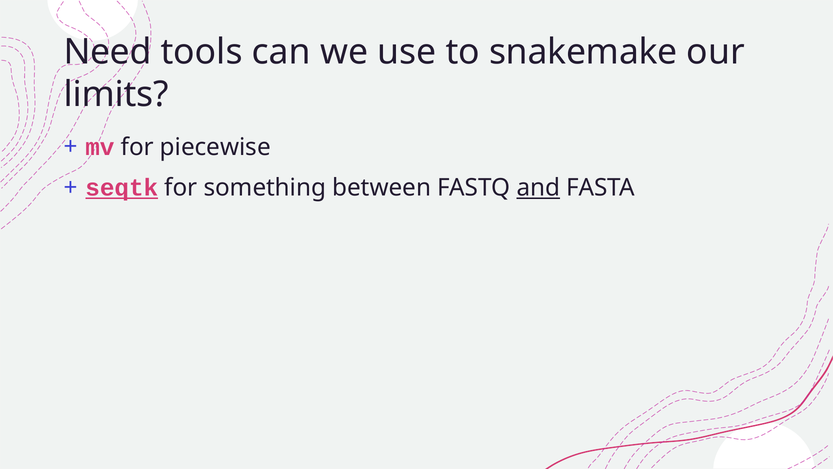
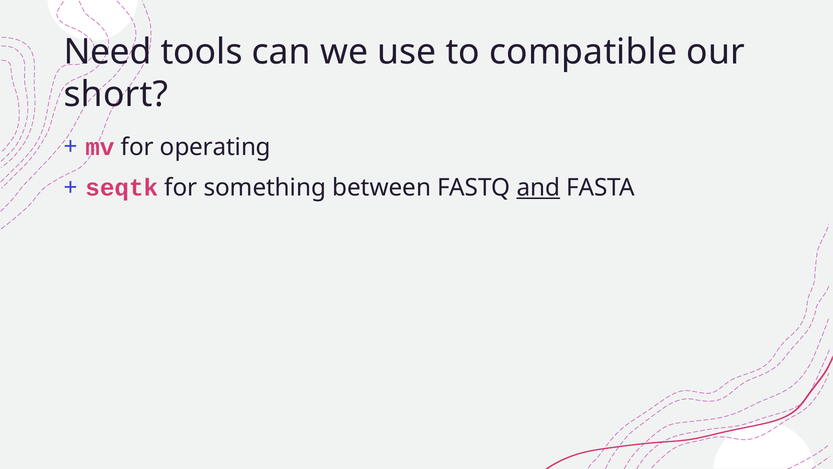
snakemake: snakemake -> compatible
limits: limits -> short
piecewise: piecewise -> operating
seqtk underline: present -> none
